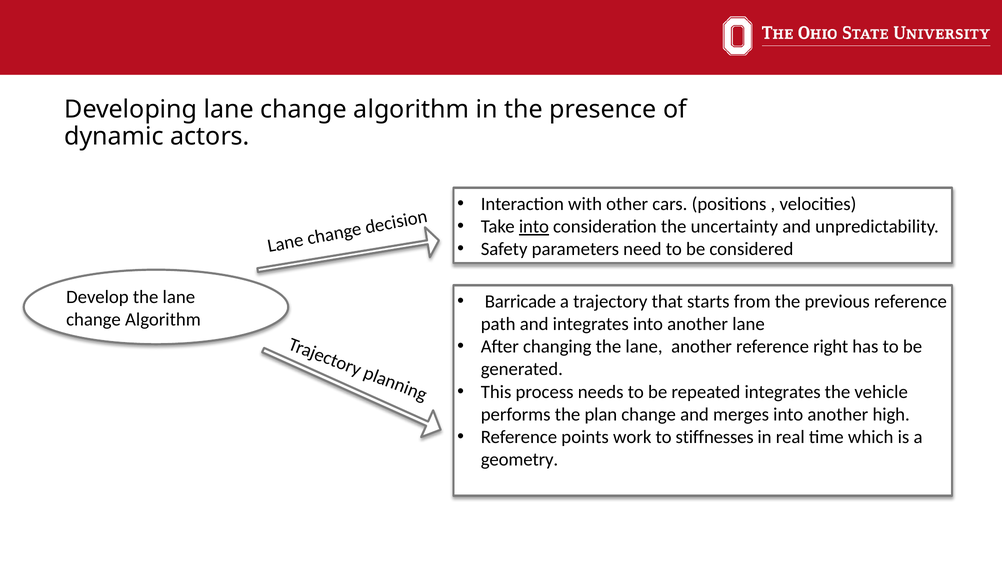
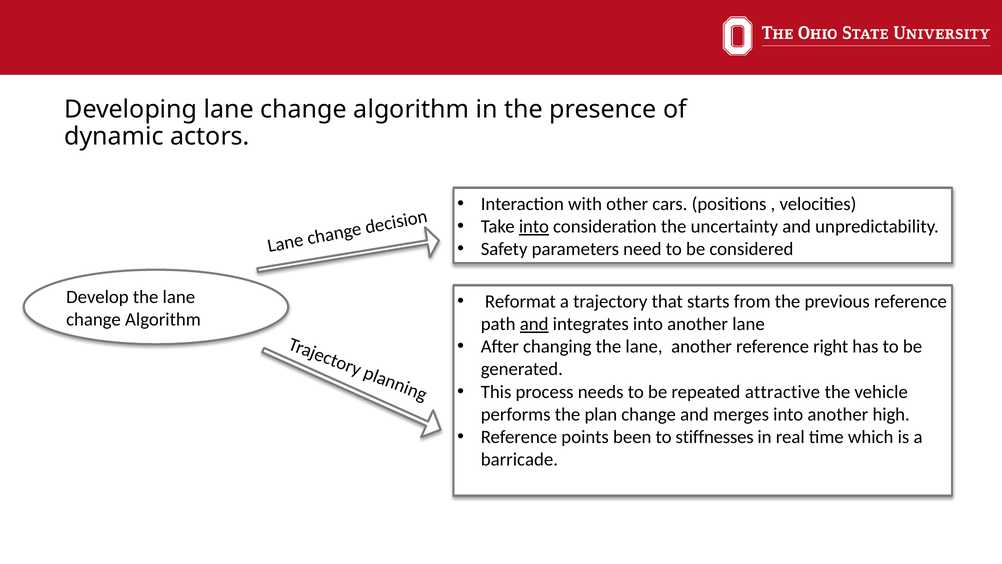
Barricade: Barricade -> Reformat
and at (534, 324) underline: none -> present
repeated integrates: integrates -> attractive
work: work -> been
geometry: geometry -> barricade
